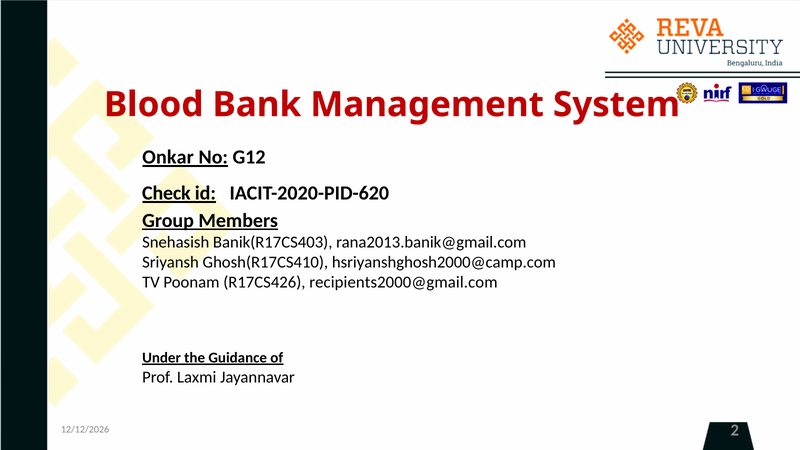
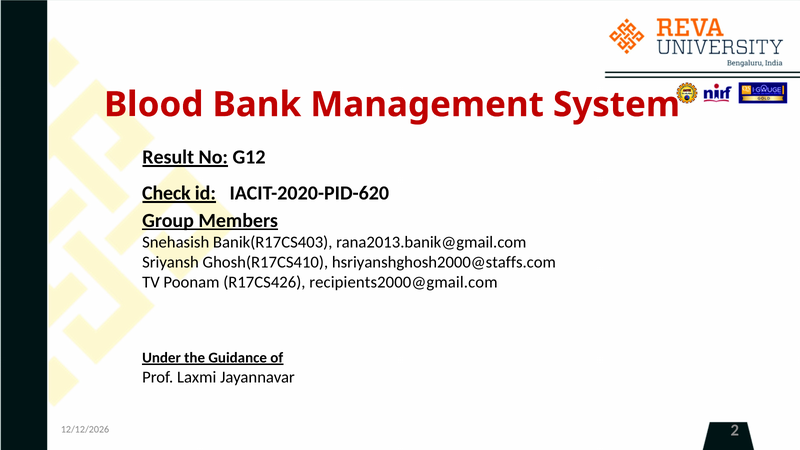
Onkar: Onkar -> Result
hsriyanshghosh2000@camp.com: hsriyanshghosh2000@camp.com -> hsriyanshghosh2000@staffs.com
